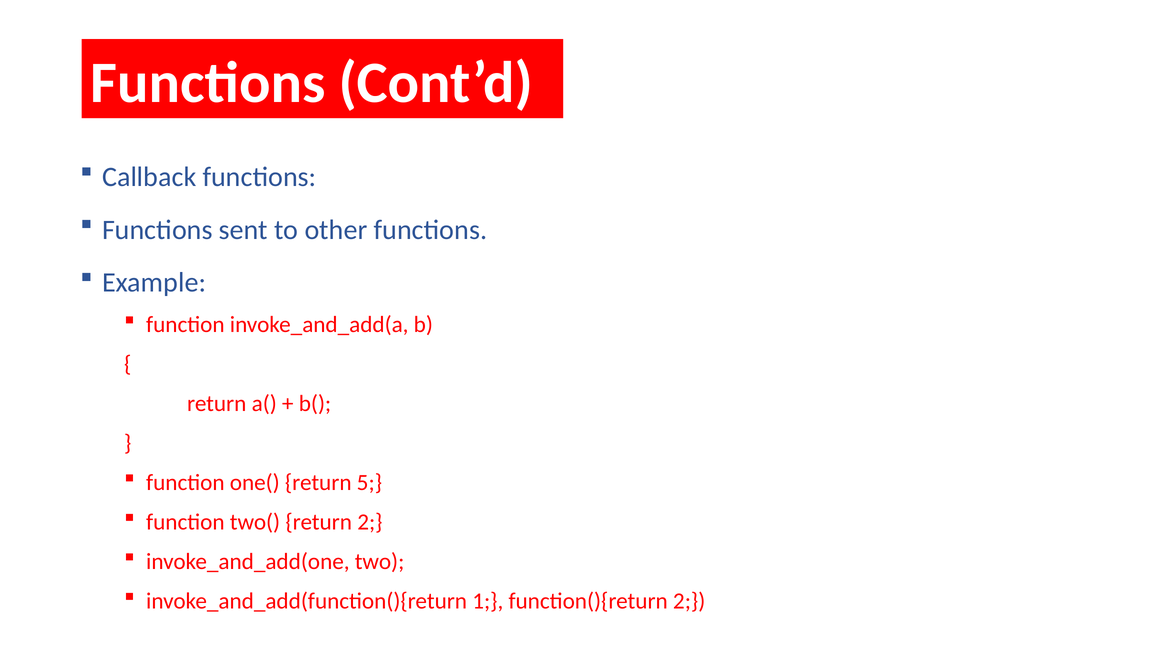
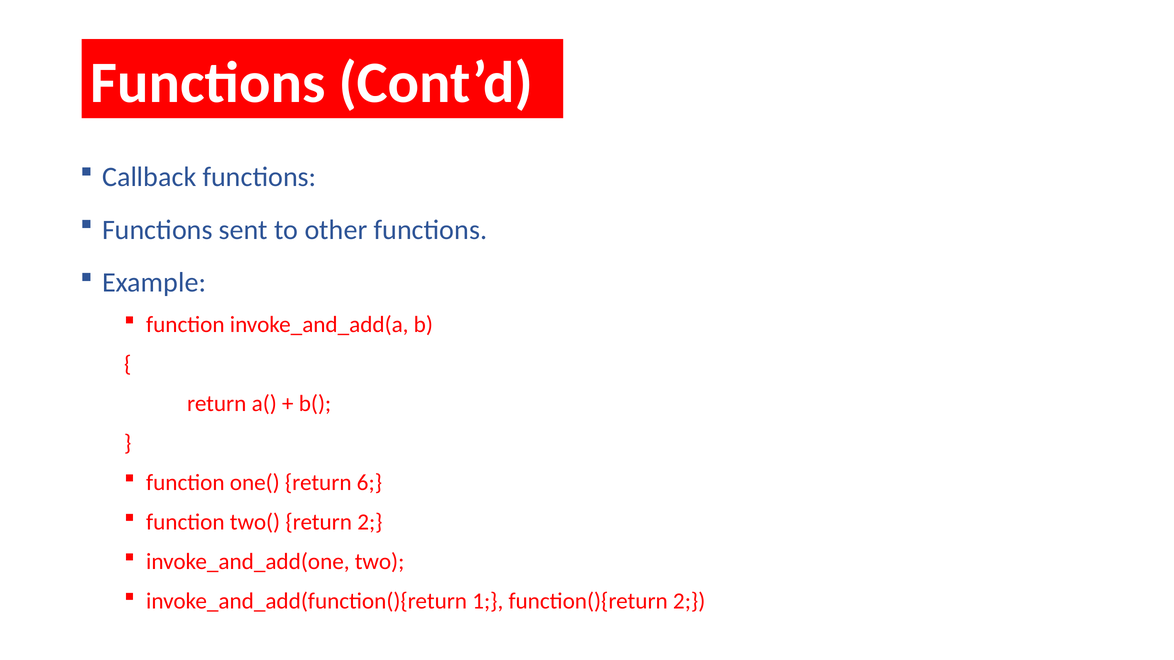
5: 5 -> 6
